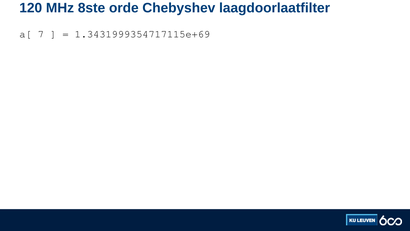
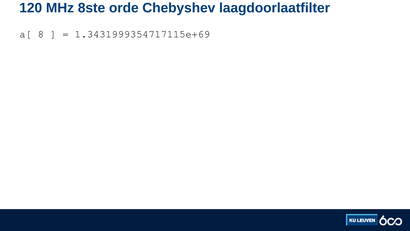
7: 7 -> 8
